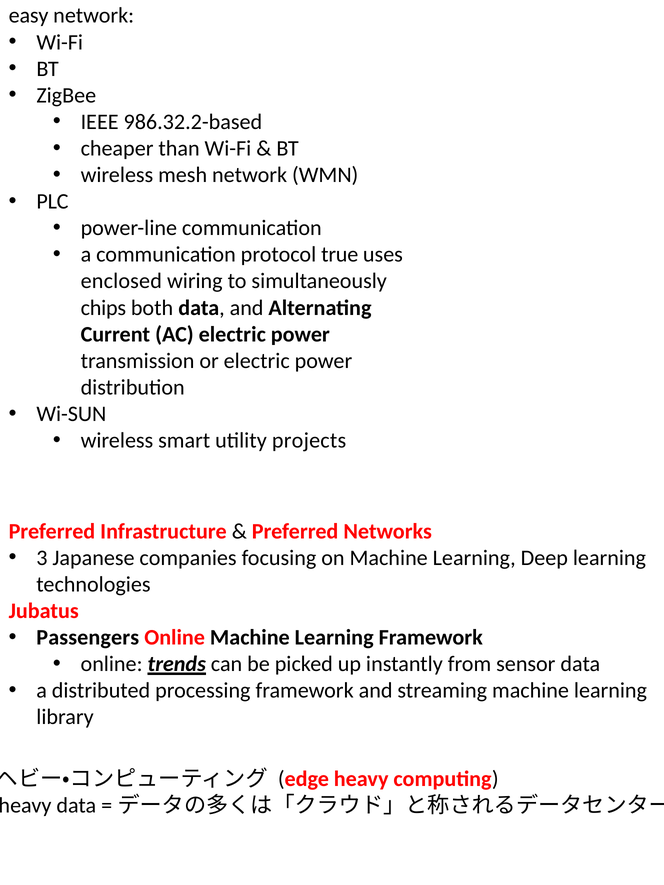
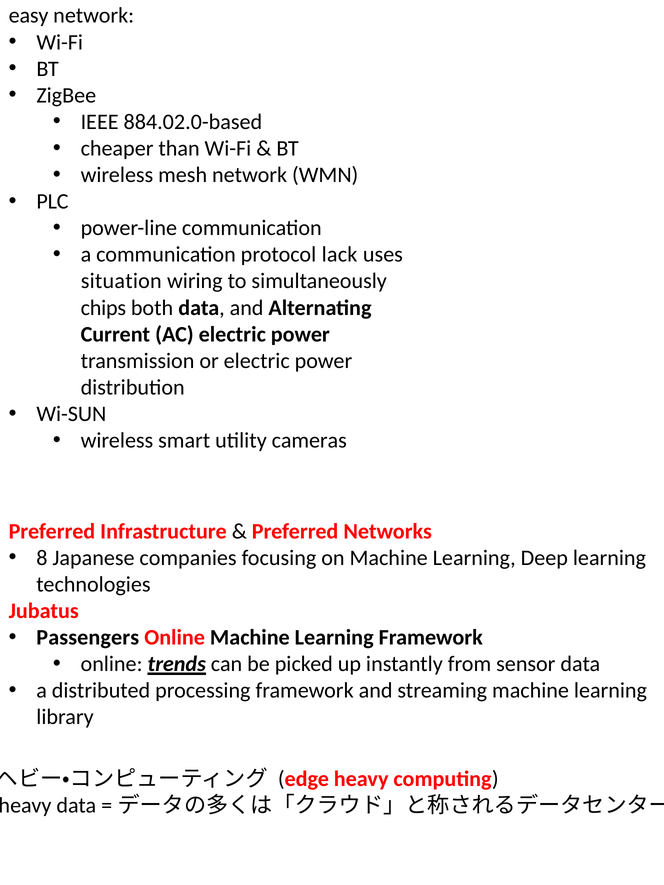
986.32.2-based: 986.32.2-based -> 884.02.0-based
true: true -> lack
enclosed: enclosed -> situation
projects: projects -> cameras
3: 3 -> 8
